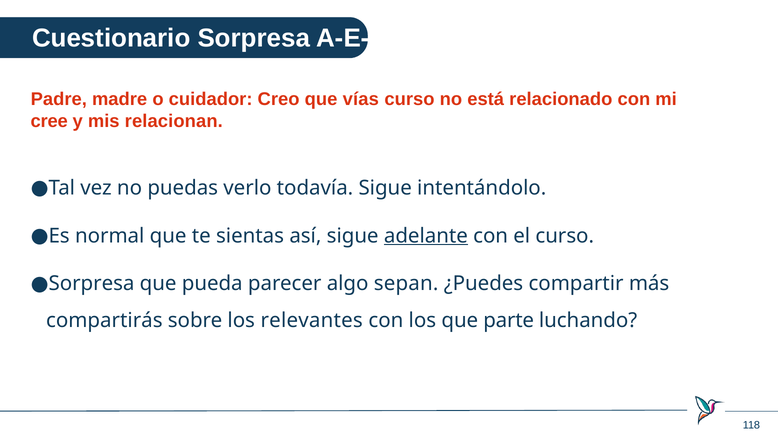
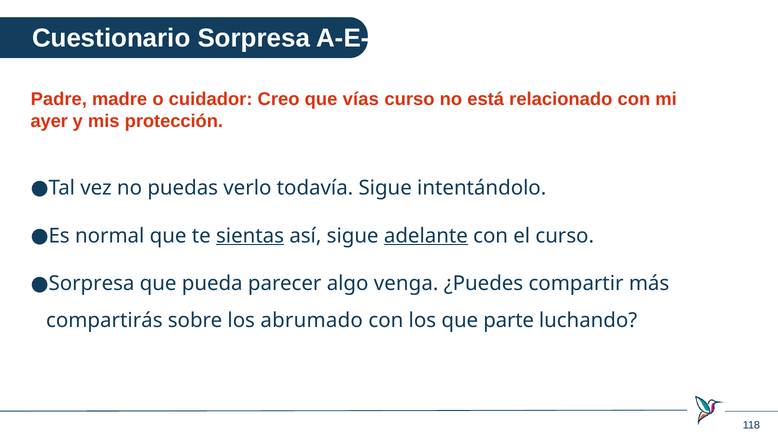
cree: cree -> ayer
relacionan: relacionan -> protección
sientas underline: none -> present
sepan: sepan -> venga
relevantes: relevantes -> abrumado
